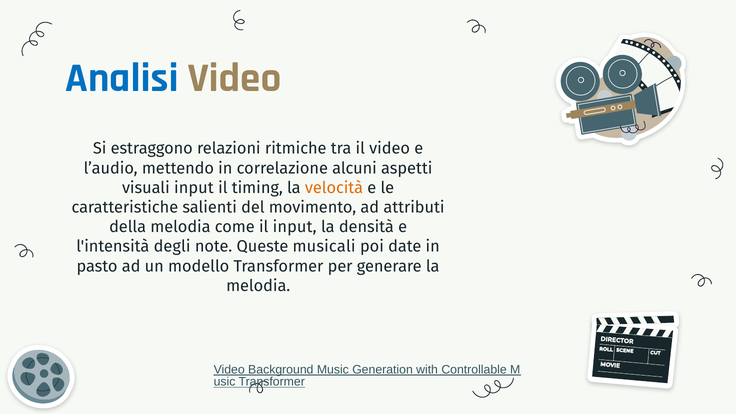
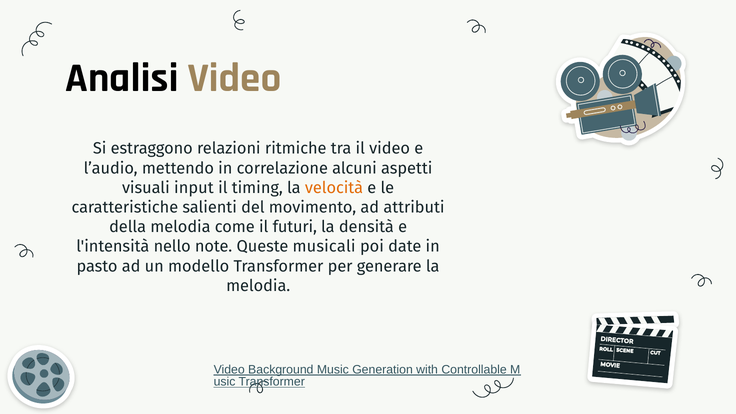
Analisi colour: blue -> black
il input: input -> futuri
degli: degli -> nello
